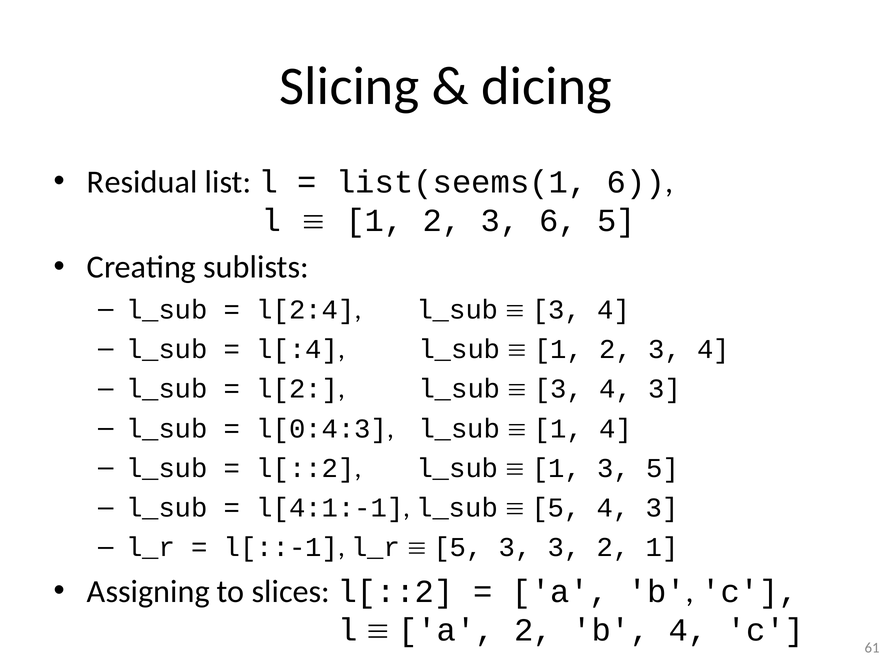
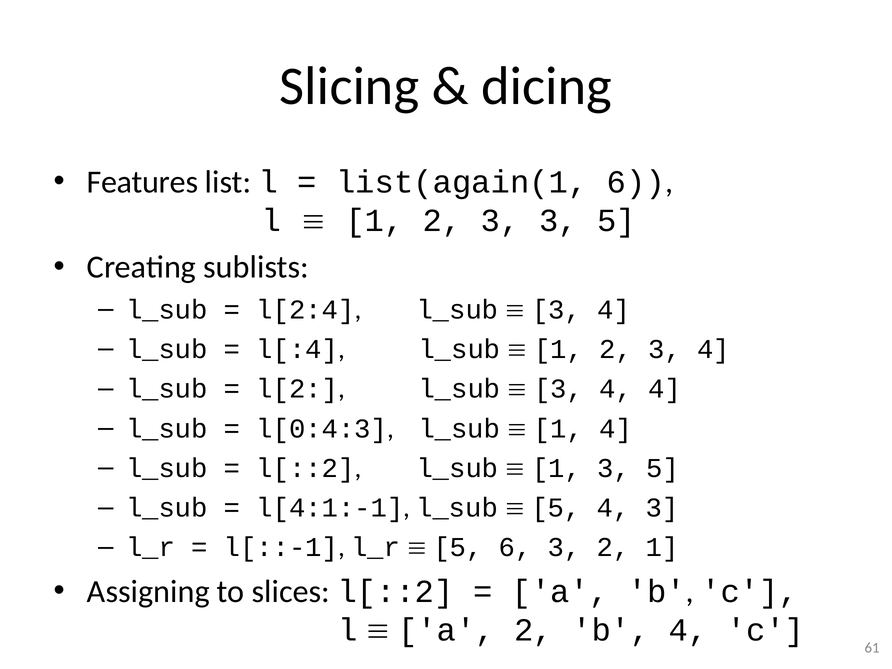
Residual: Residual -> Features
list(seems(1: list(seems(1 -> list(again(1
3 6: 6 -> 3
3 4 3: 3 -> 4
5 3: 3 -> 6
